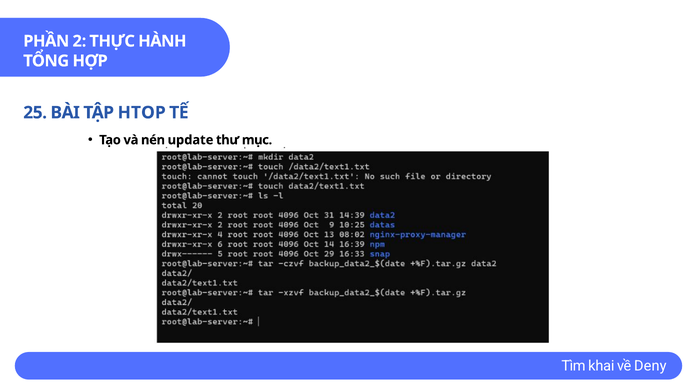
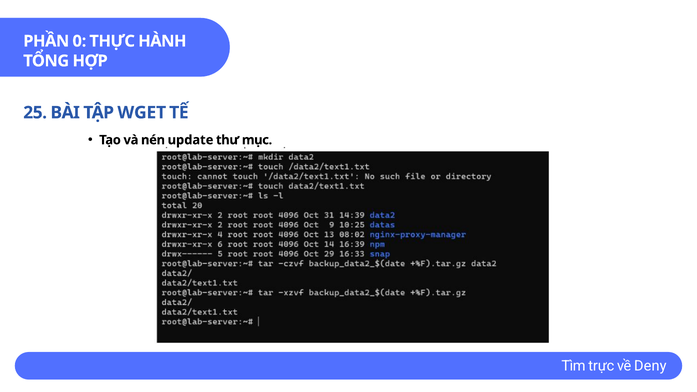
2: 2 -> 0
HTOP: HTOP -> WGET
khai: khai -> trực
